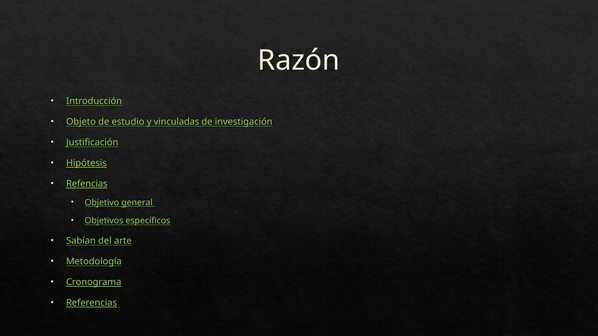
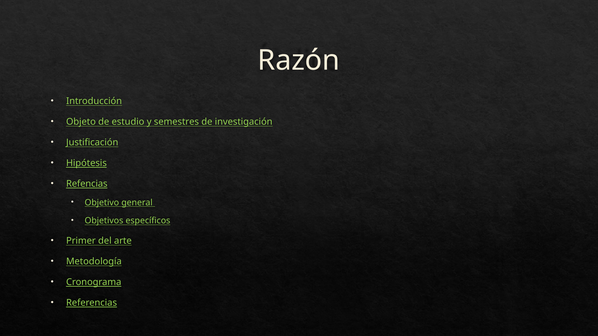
vinculadas: vinculadas -> semestres
Sabían: Sabían -> Primer
